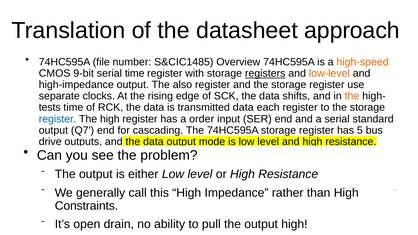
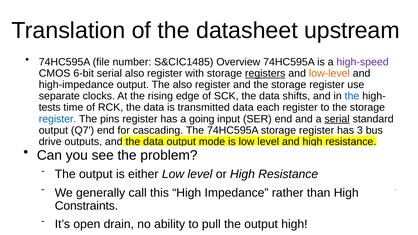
approach: approach -> upstream
high-speed at (363, 62) colour: orange -> purple
9-bit: 9-bit -> 6-bit
serial time: time -> also
the at (352, 96) colour: orange -> blue
The high: high -> pins
order: order -> going
serial at (337, 119) underline: none -> present
5: 5 -> 3
